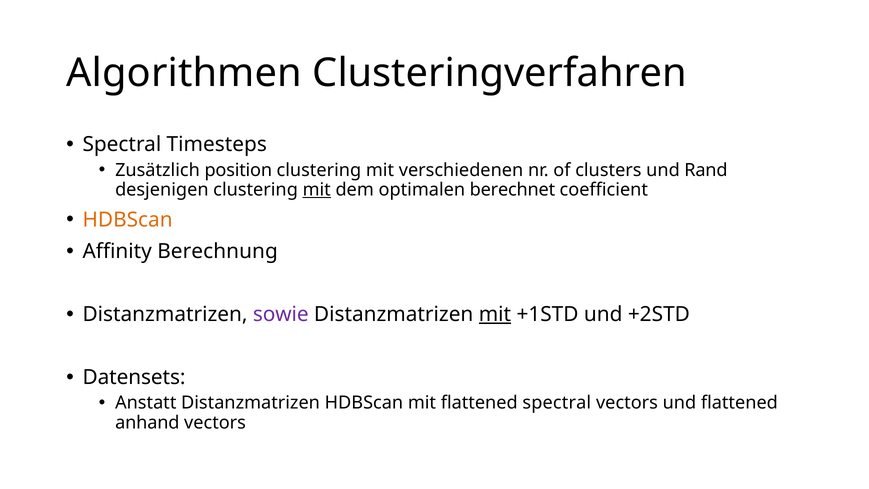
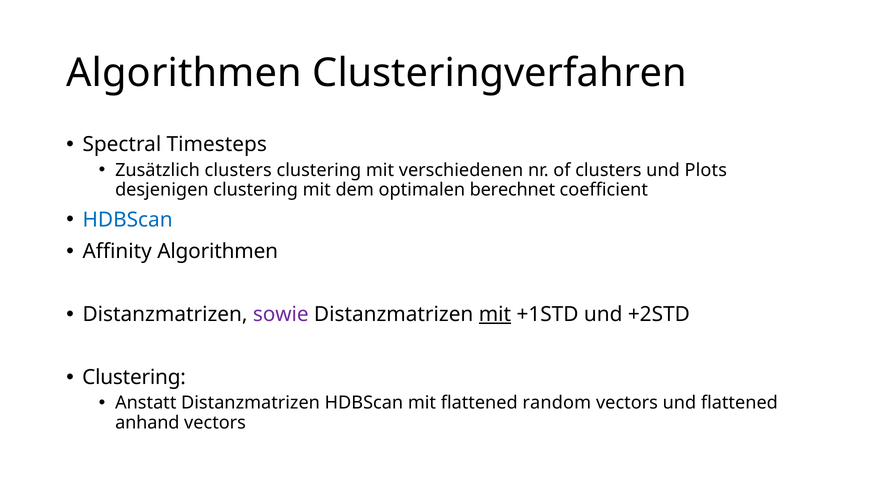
Zusätzlich position: position -> clusters
Rand: Rand -> Plots
mit at (317, 190) underline: present -> none
HDBScan at (128, 220) colour: orange -> blue
Affinity Berechnung: Berechnung -> Algorithmen
Datensets at (134, 377): Datensets -> Clustering
flattened spectral: spectral -> random
